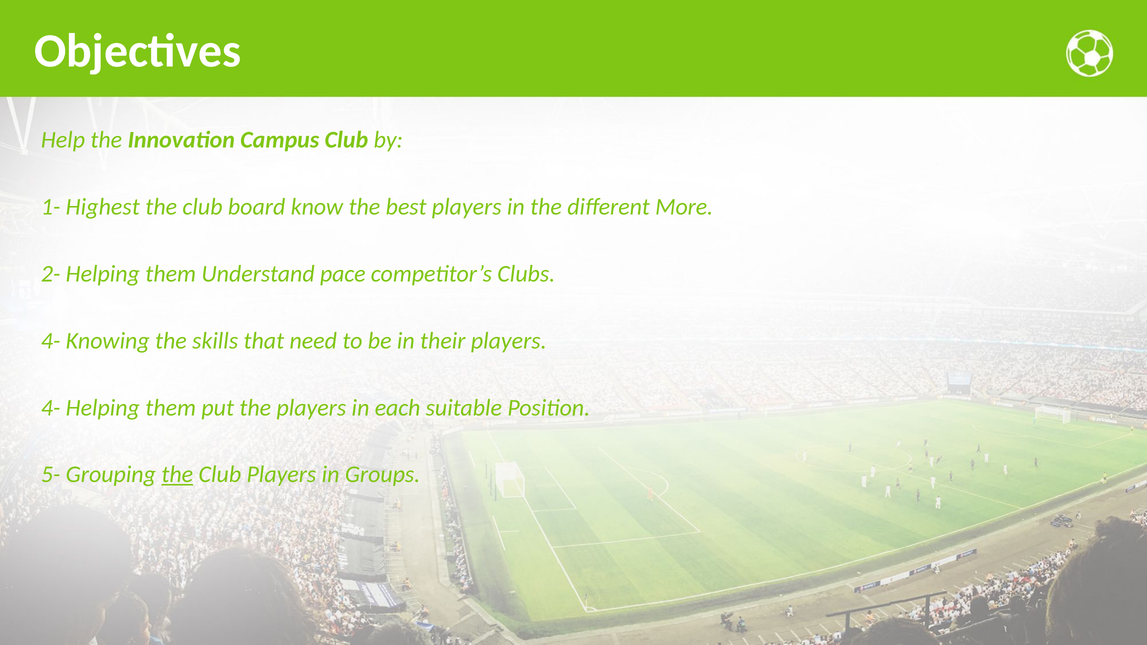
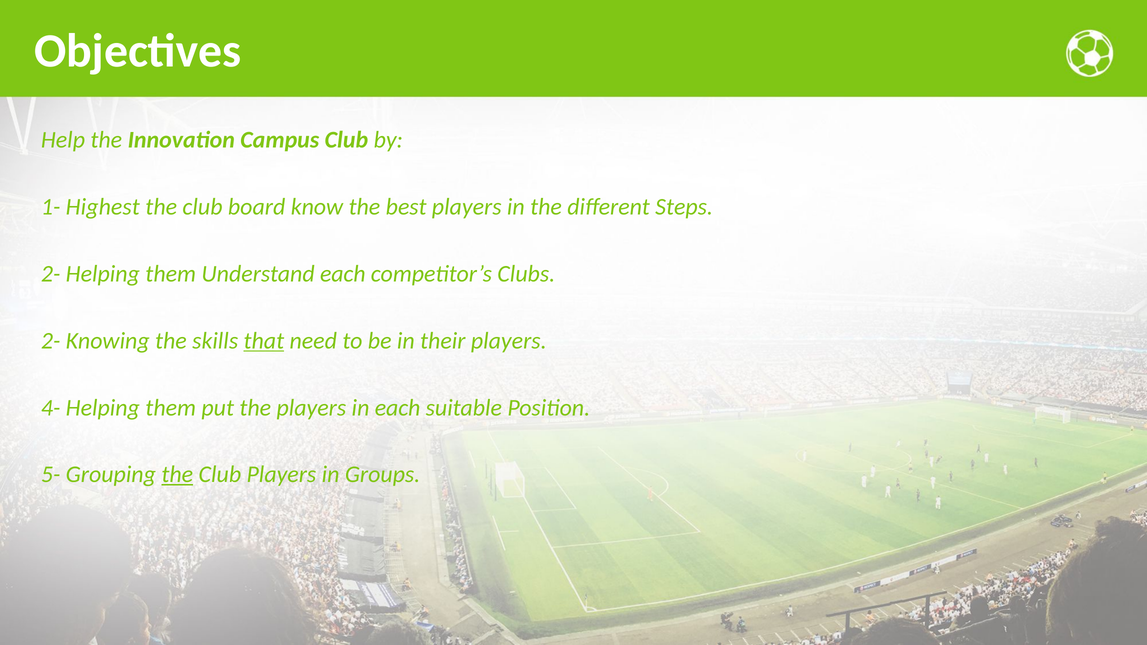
More: More -> Steps
Understand pace: pace -> each
4- at (51, 341): 4- -> 2-
that underline: none -> present
